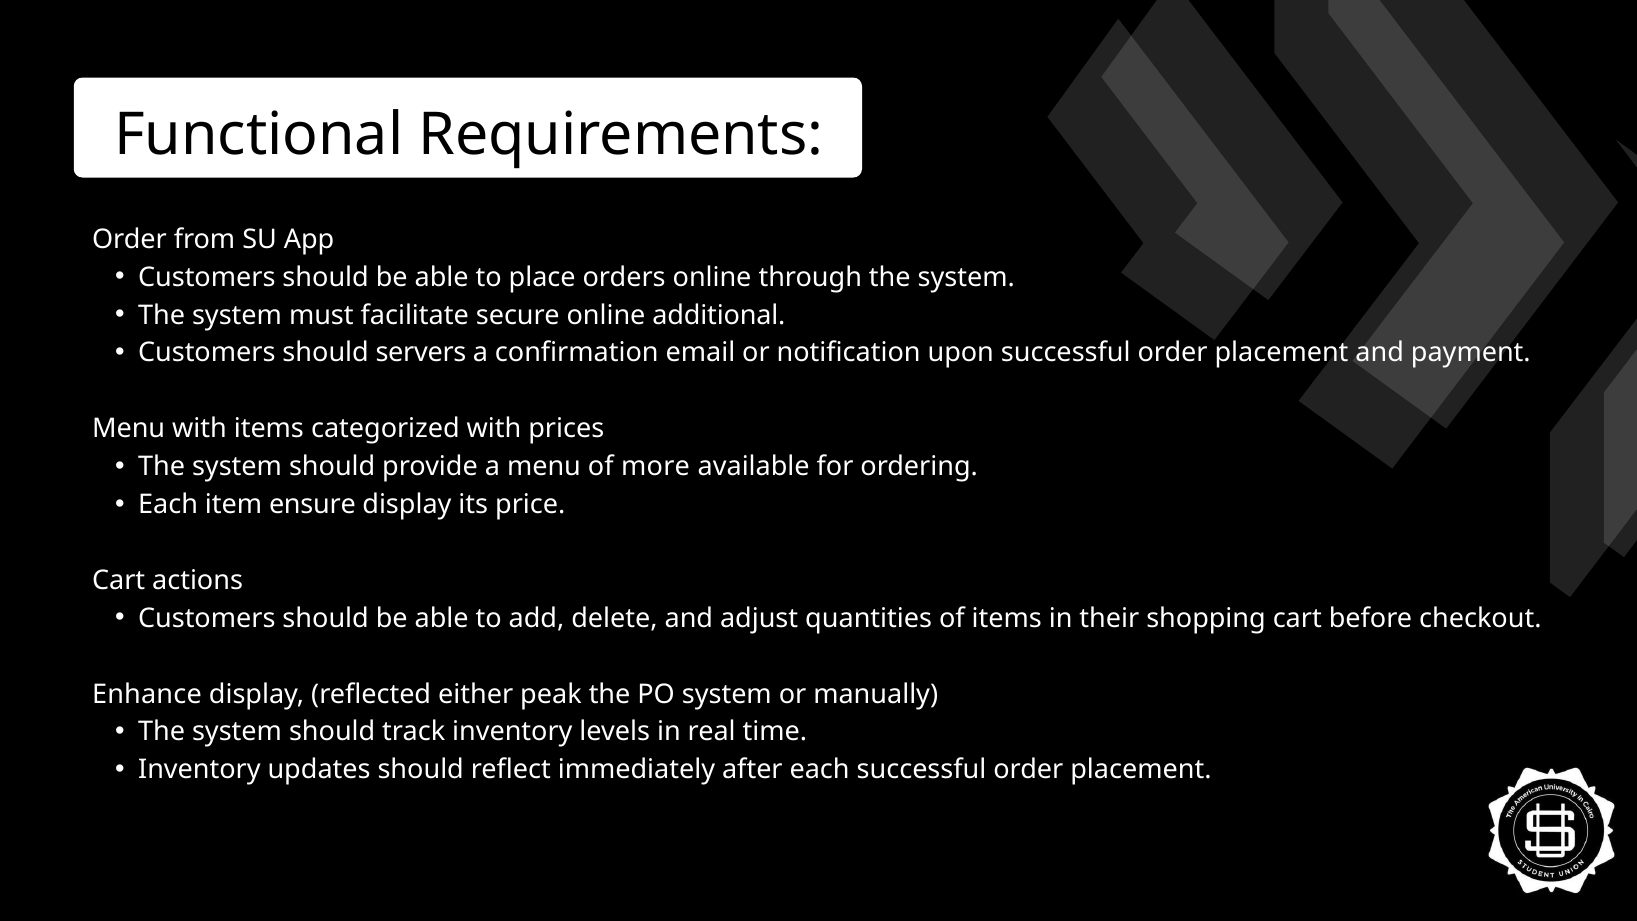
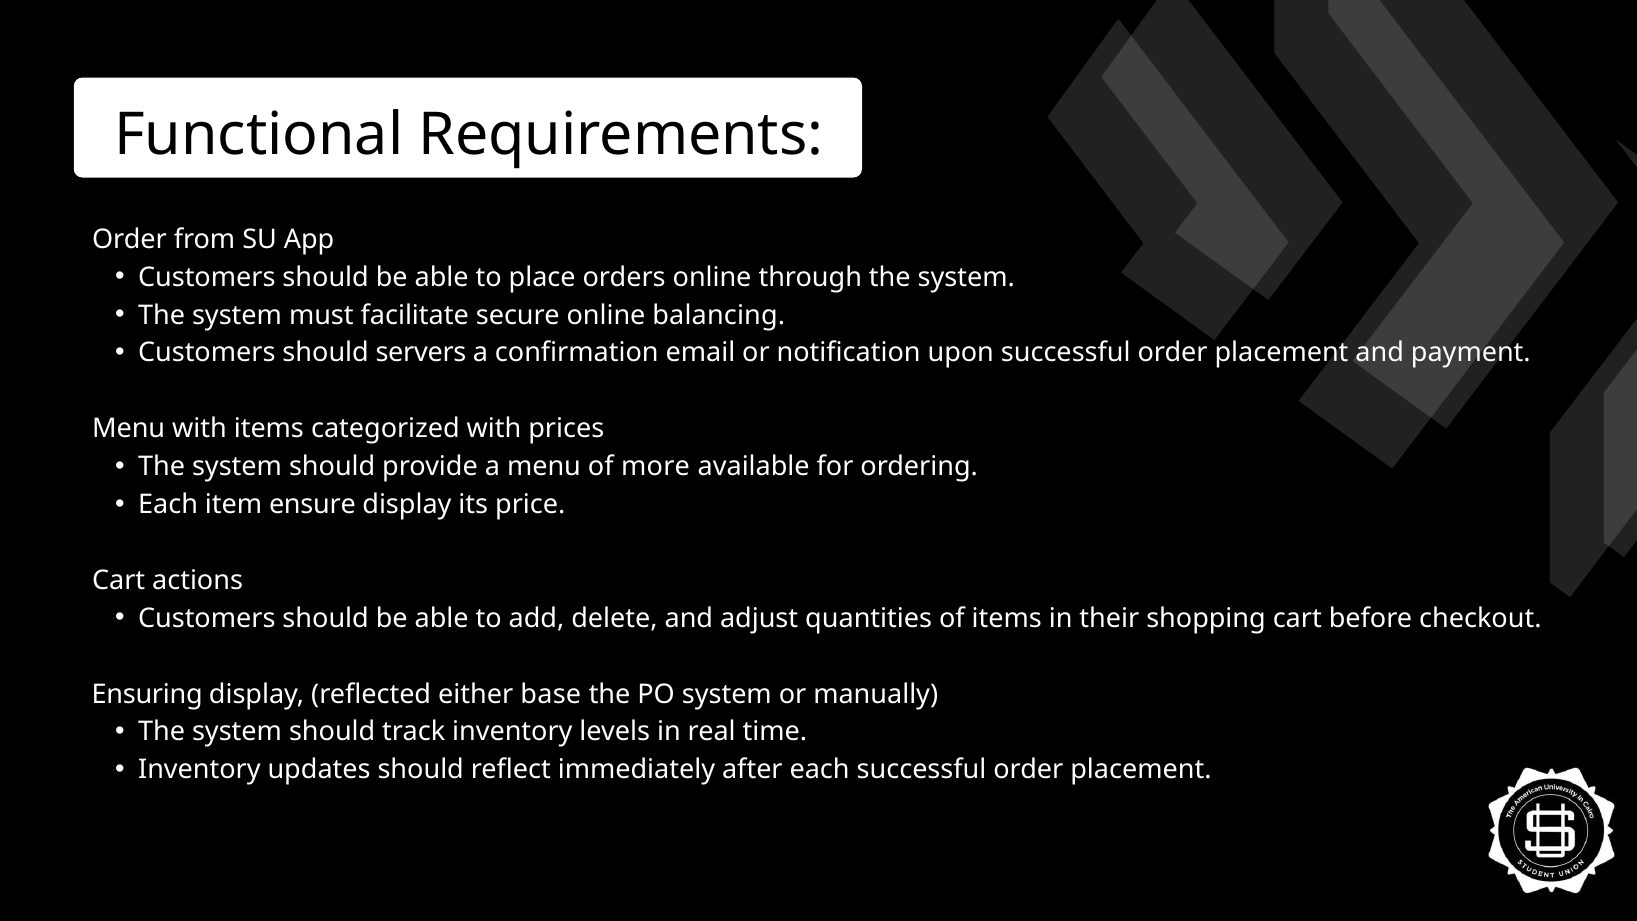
additional: additional -> balancing
Enhance: Enhance -> Ensuring
peak: peak -> base
